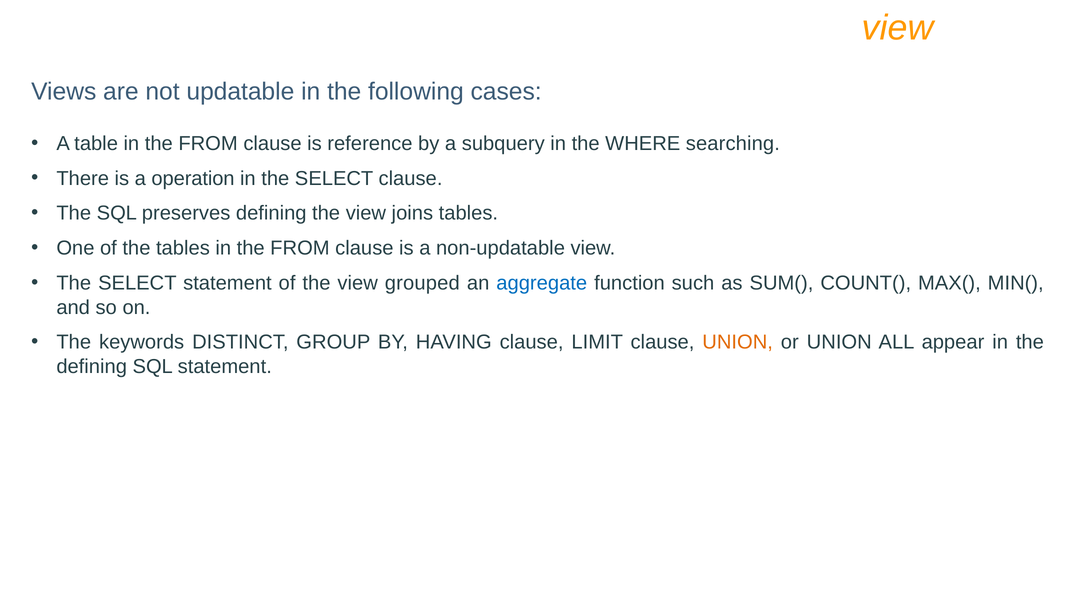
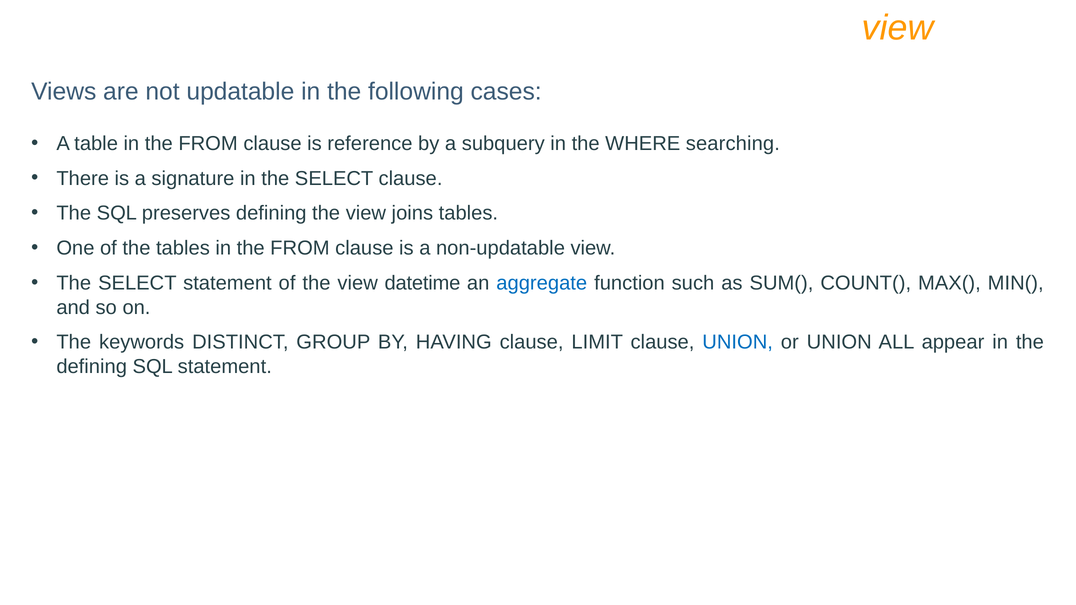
operation: operation -> signature
grouped: grouped -> datetime
UNION at (738, 342) colour: orange -> blue
